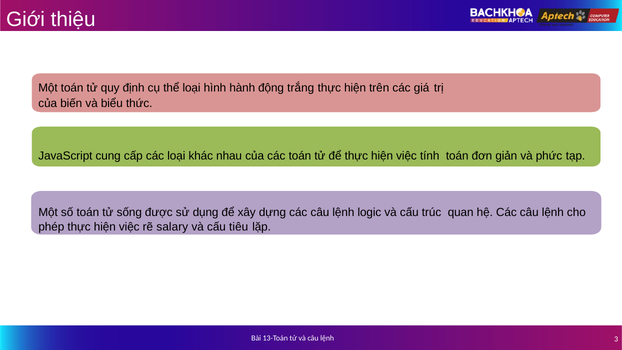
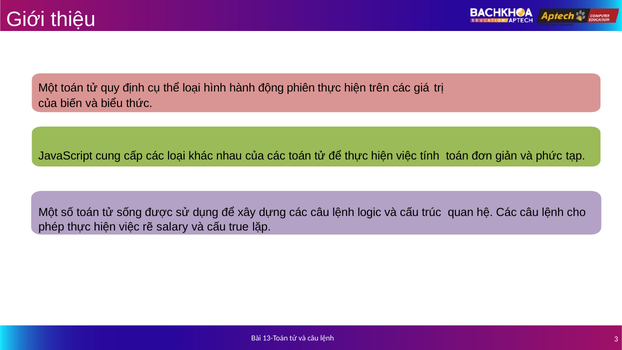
trắng: trắng -> phiên
tiêu: tiêu -> true
